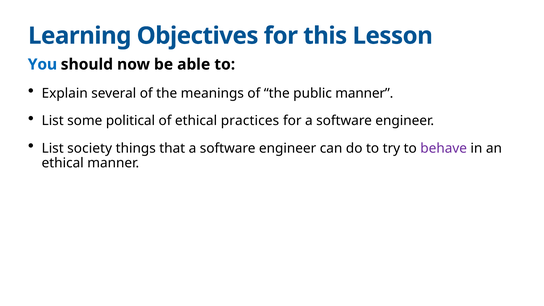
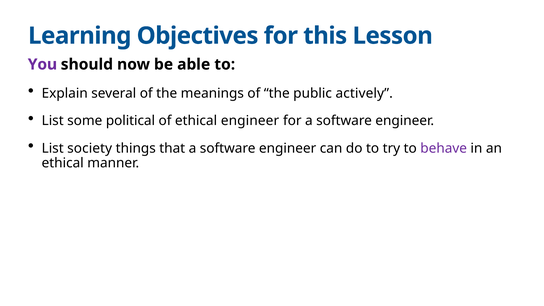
You colour: blue -> purple
public manner: manner -> actively
ethical practices: practices -> engineer
